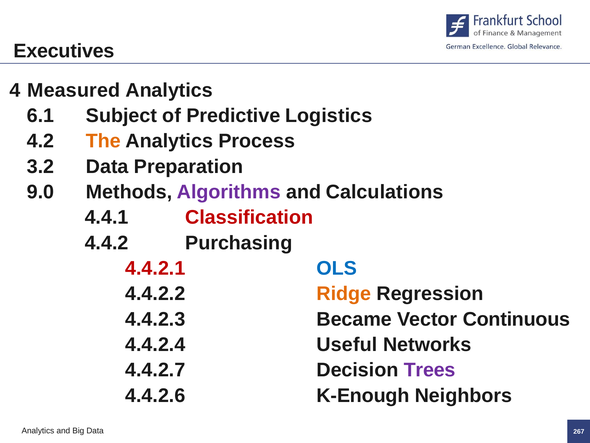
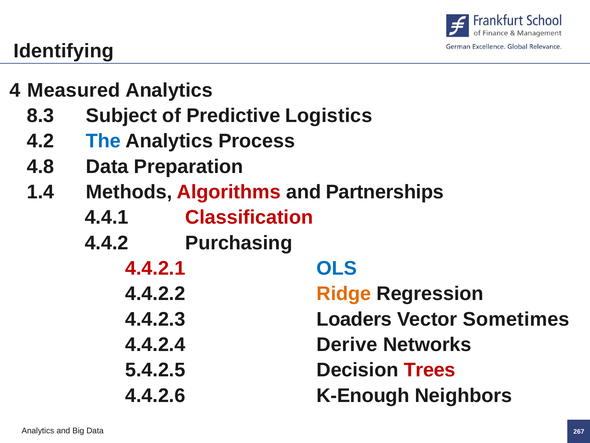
Executives: Executives -> Identifying
6.1: 6.1 -> 8.3
The colour: orange -> blue
3.2: 3.2 -> 4.8
9.0: 9.0 -> 1.4
Algorithms colour: purple -> red
Calculations: Calculations -> Partnerships
Became: Became -> Loaders
Continuous: Continuous -> Sometimes
Useful: Useful -> Derive
4.4.2.7: 4.4.2.7 -> 5.4.2.5
Trees colour: purple -> red
